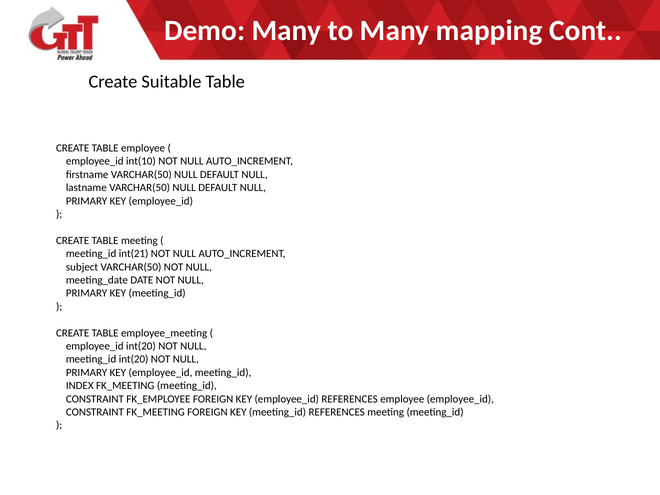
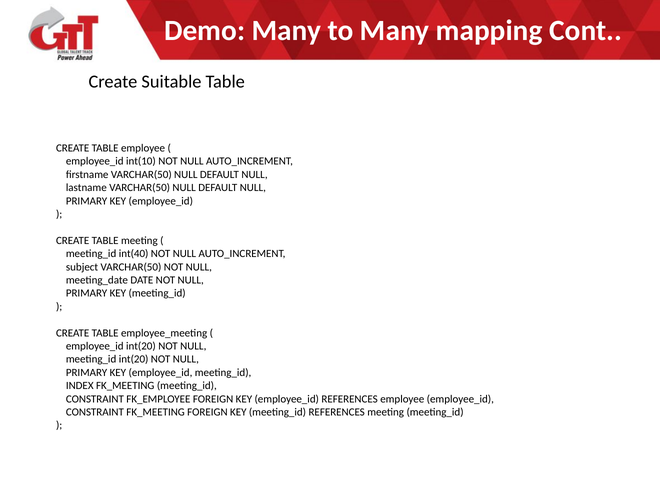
int(21: int(21 -> int(40
